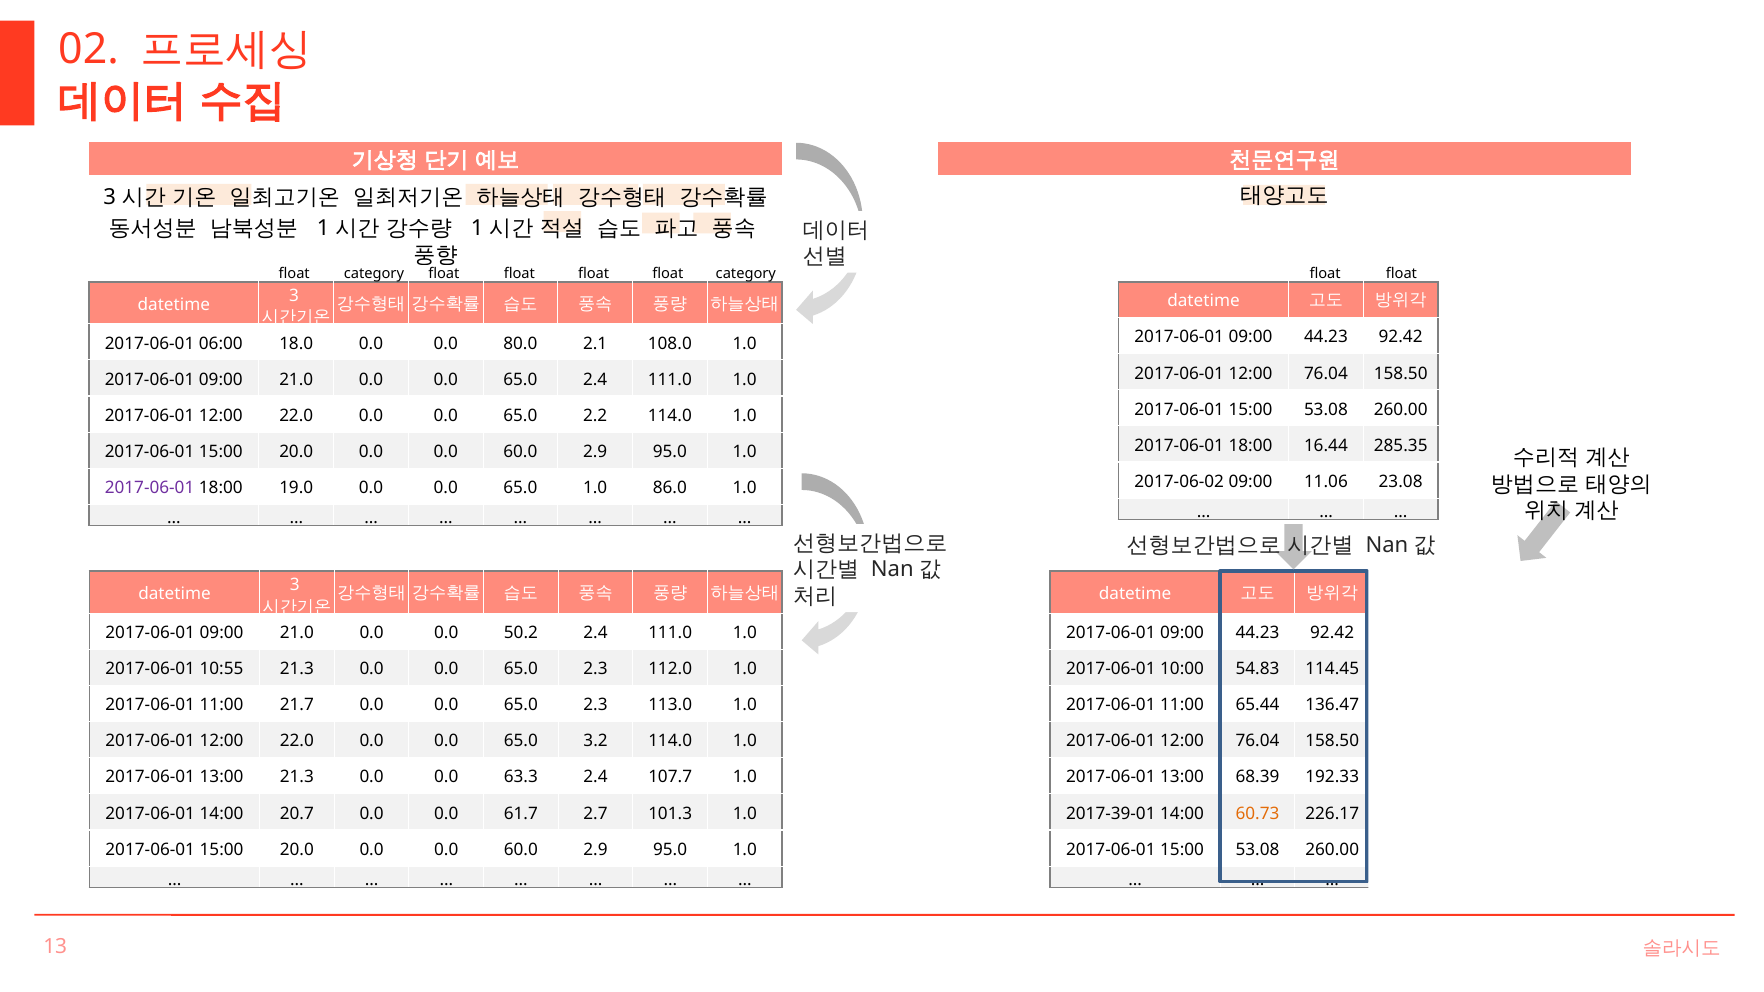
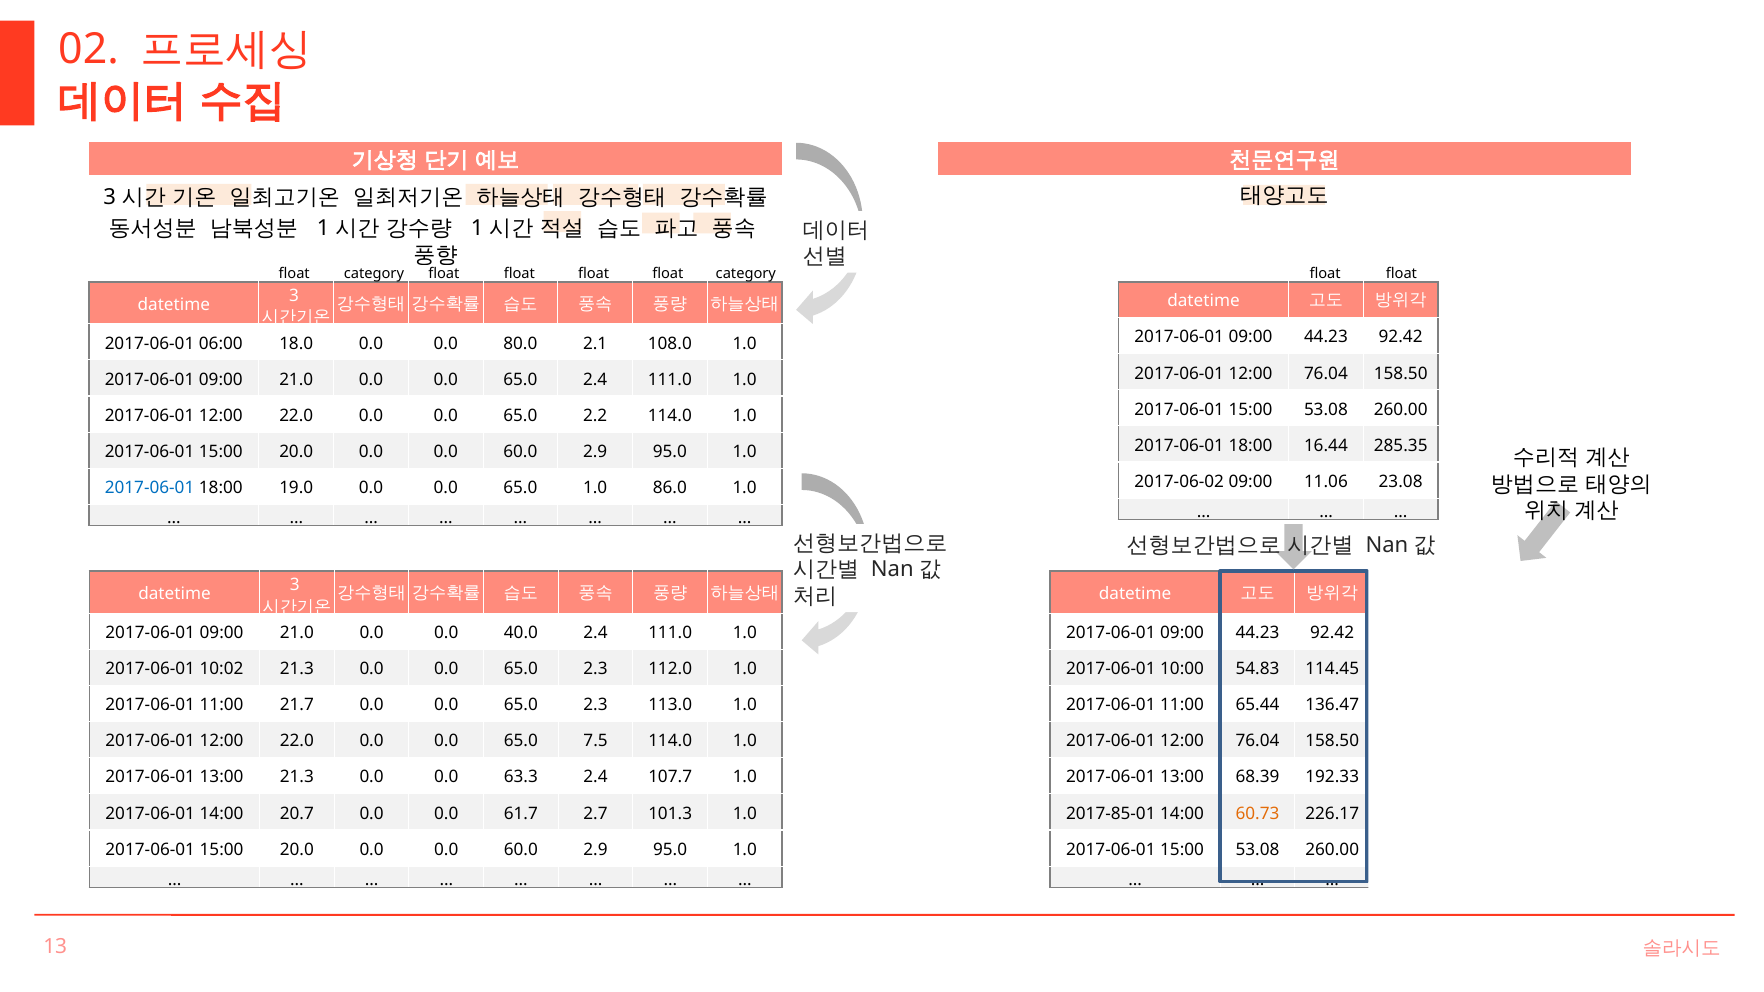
2017-06-01 at (150, 488) colour: purple -> blue
50.2: 50.2 -> 40.0
10:55: 10:55 -> 10:02
3.2: 3.2 -> 7.5
2017-39-01: 2017-39-01 -> 2017-85-01
